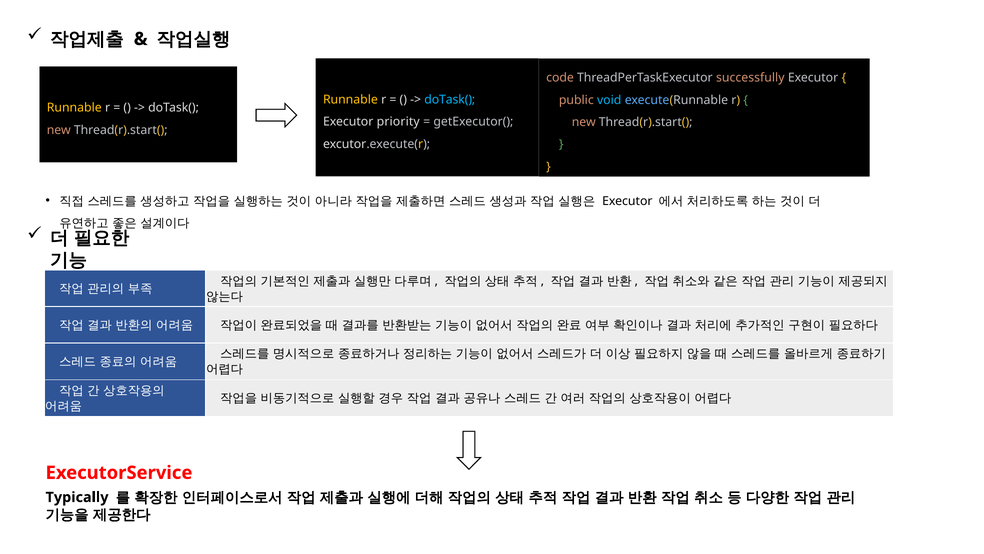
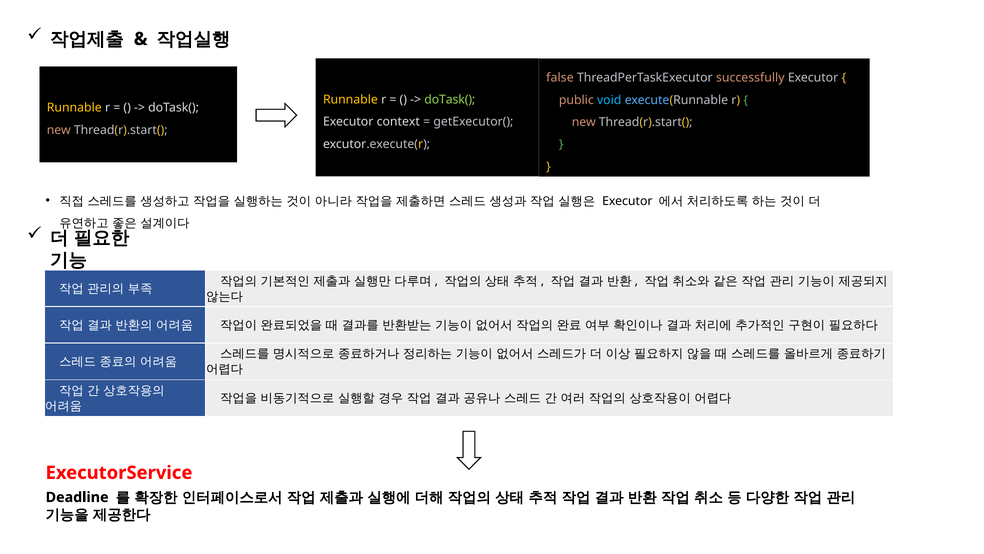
code: code -> false
doTask( at (450, 100) colour: light blue -> light green
priority: priority -> context
Typically: Typically -> Deadline
